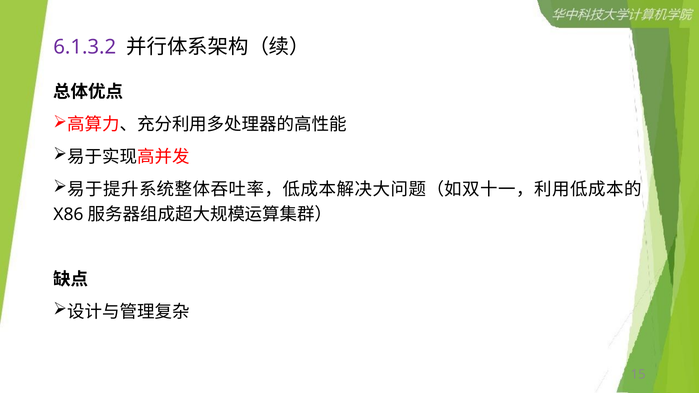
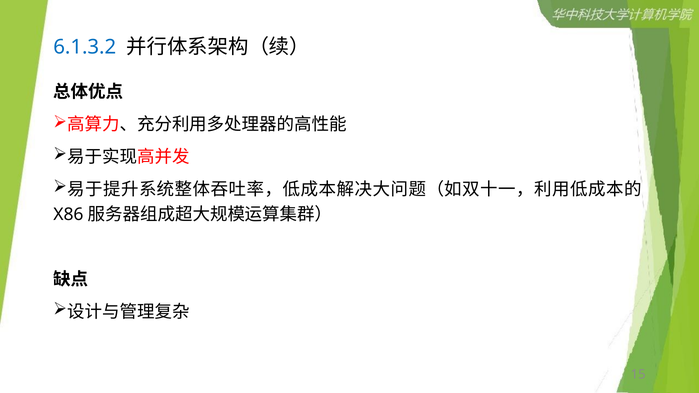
6.1.3.2 colour: purple -> blue
